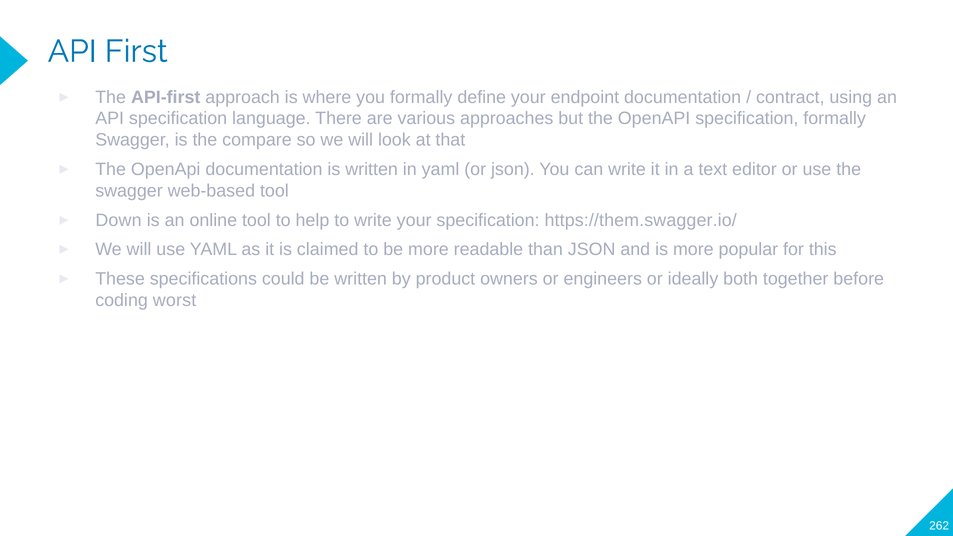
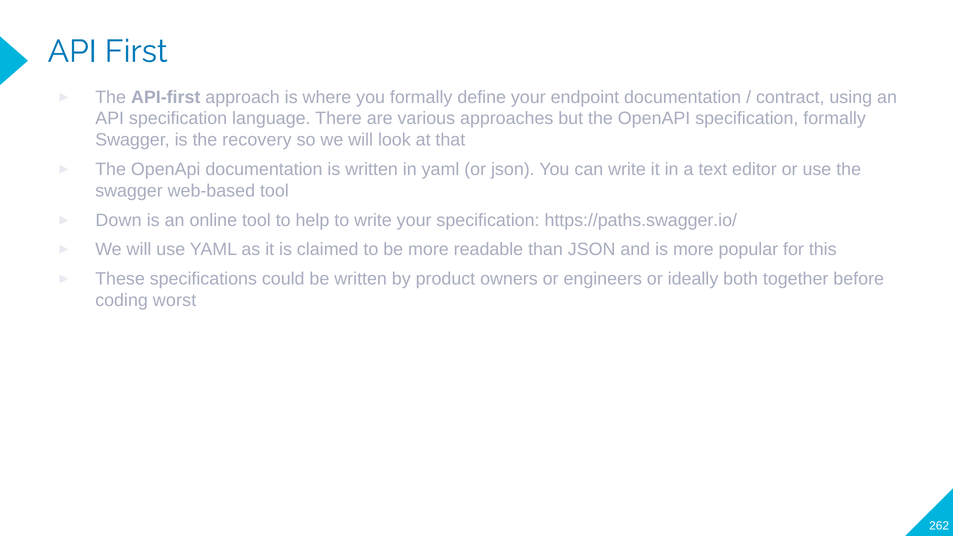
compare: compare -> recovery
https://them.swagger.io/: https://them.swagger.io/ -> https://paths.swagger.io/
